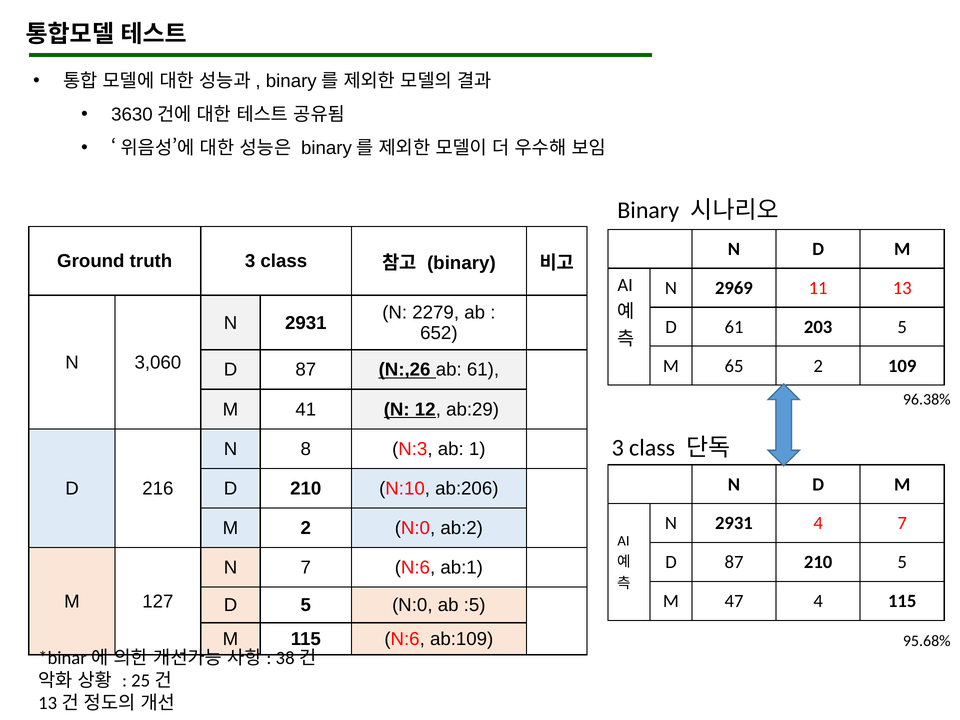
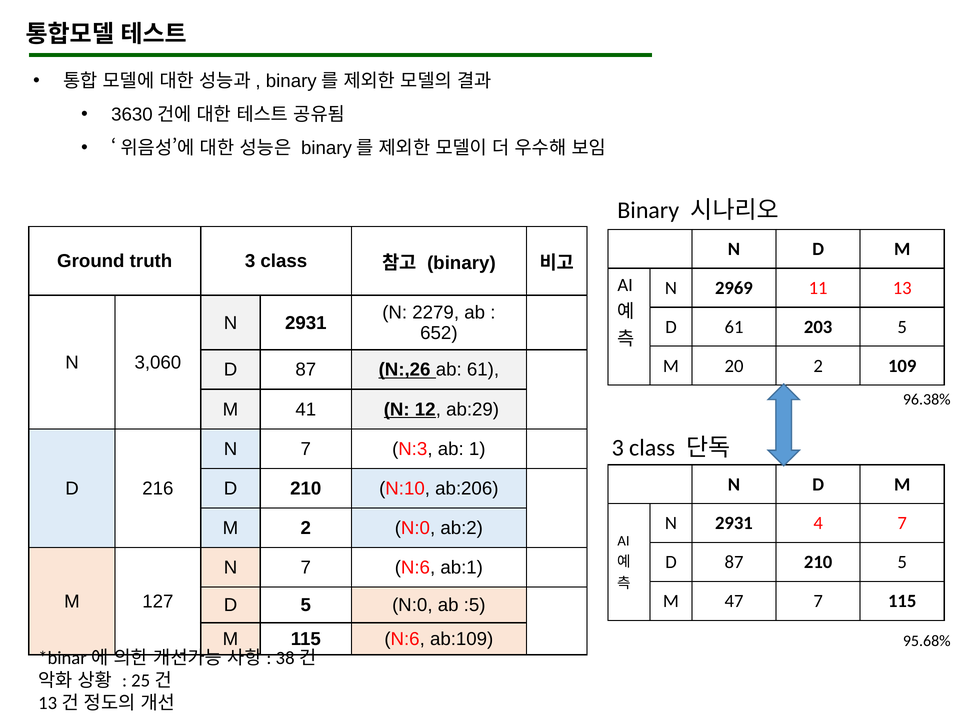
65: 65 -> 20
8 at (306, 449): 8 -> 7
47 4: 4 -> 7
